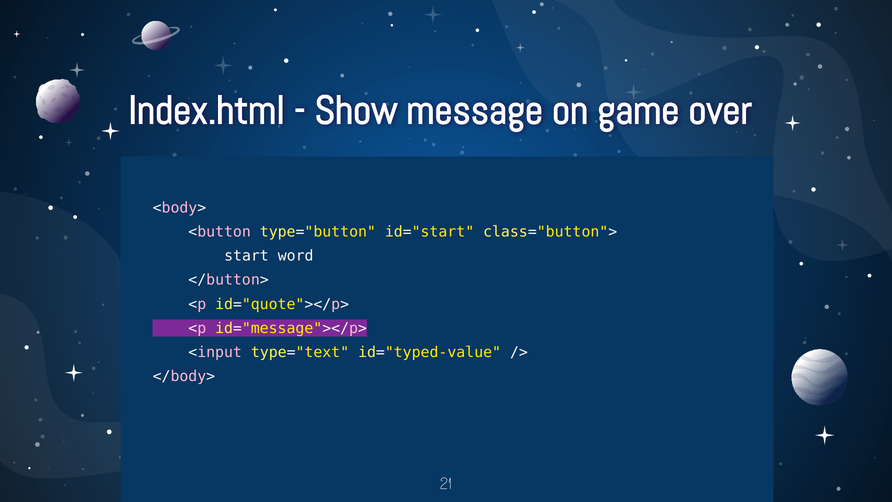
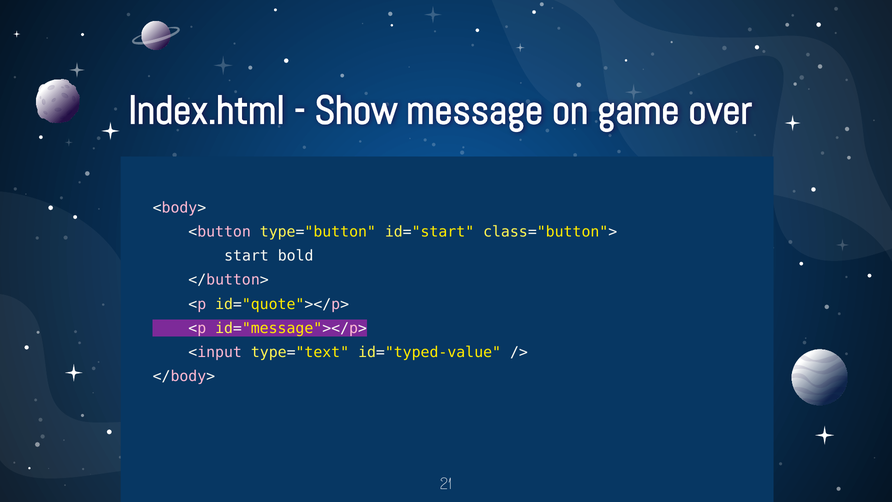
word: word -> bold
